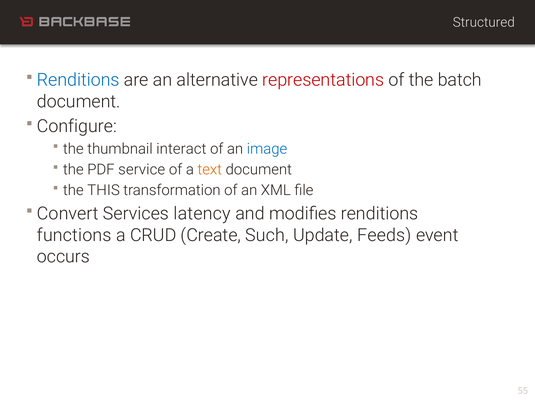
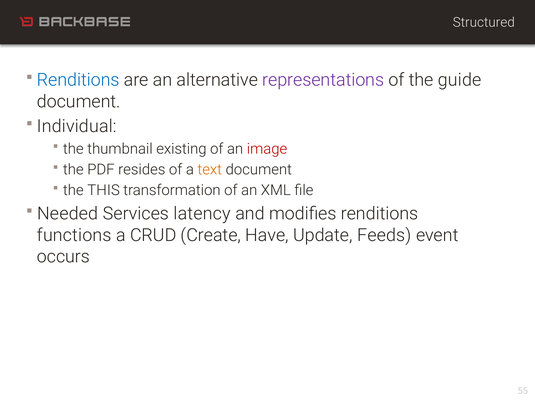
representations colour: red -> purple
batch: batch -> guide
Configure: Configure -> Individual
interact: interact -> existing
image colour: blue -> red
service: service -> resides
Convert: Convert -> Needed
Such: Such -> Have
